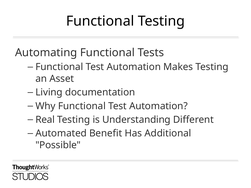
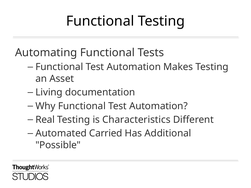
Understanding: Understanding -> Characteristics
Benefit: Benefit -> Carried
